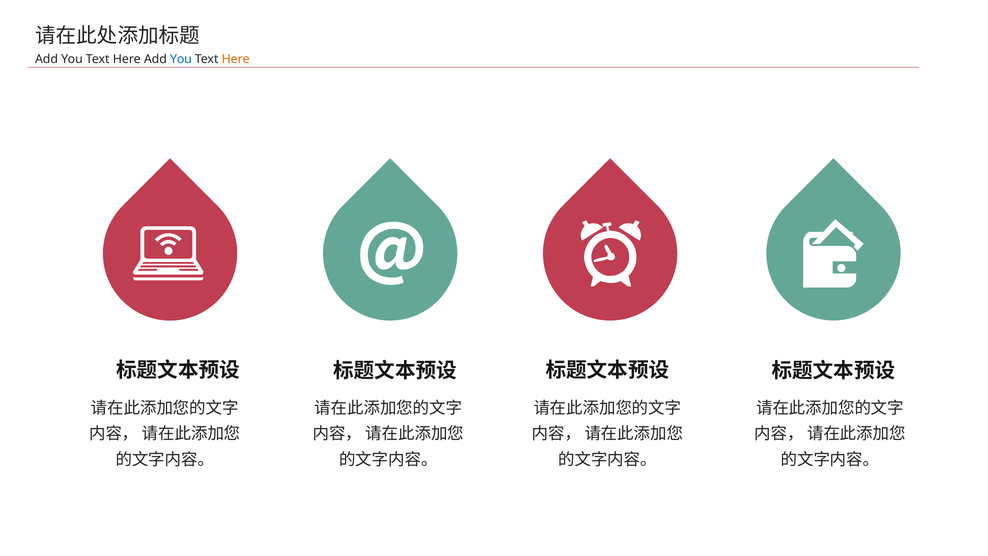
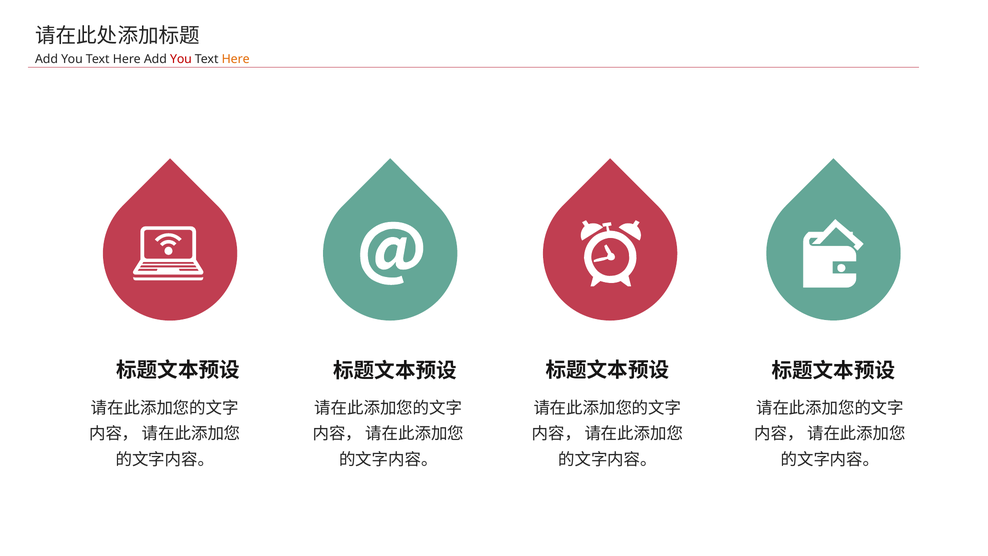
You at (181, 59) colour: blue -> red
